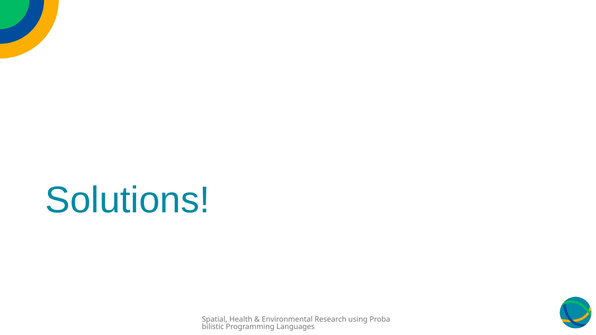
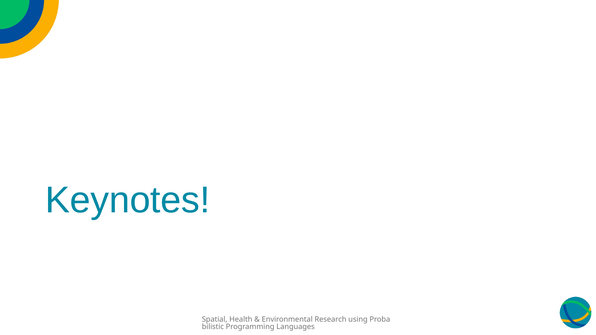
Solutions: Solutions -> Keynotes
